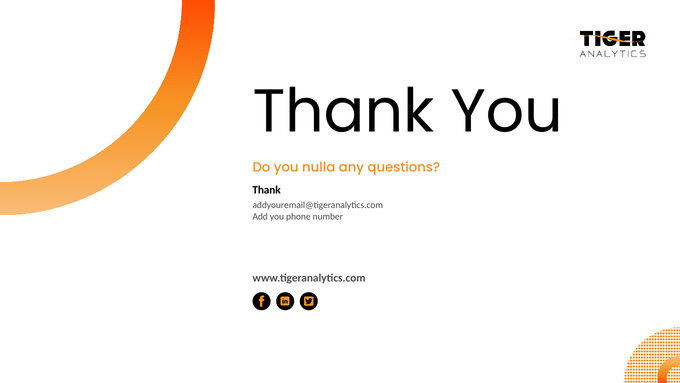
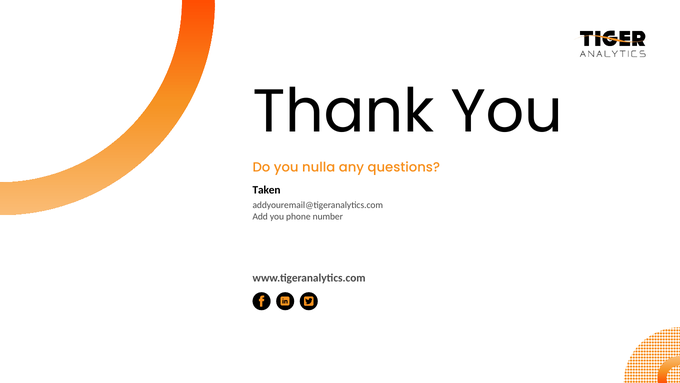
Thank at (267, 190): Thank -> Taken
